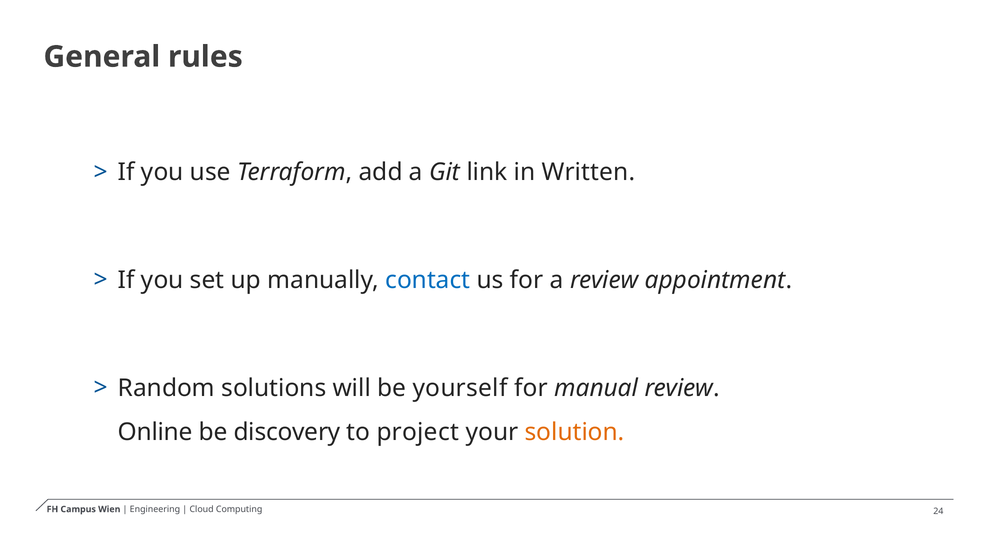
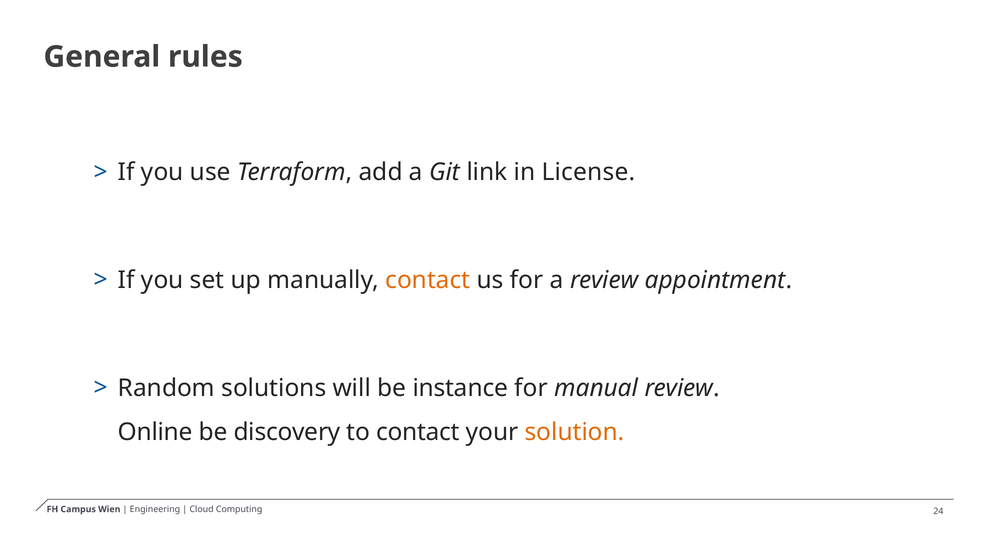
Written: Written -> License
contact at (428, 280) colour: blue -> orange
yourself: yourself -> instance
to project: project -> contact
